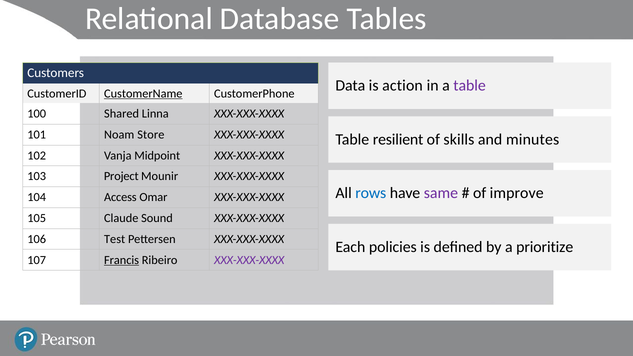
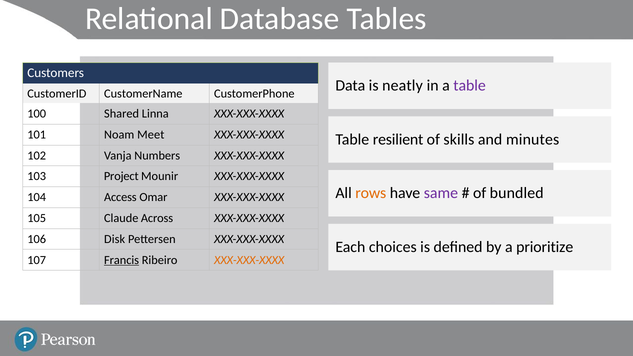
action: action -> neatly
CustomerName underline: present -> none
Store: Store -> Meet
Midpoint: Midpoint -> Numbers
rows colour: blue -> orange
improve: improve -> bundled
Sound: Sound -> Across
Test: Test -> Disk
policies: policies -> choices
XXX-XXX-XXXX at (249, 260) colour: purple -> orange
